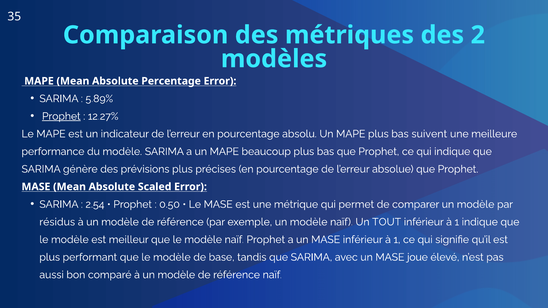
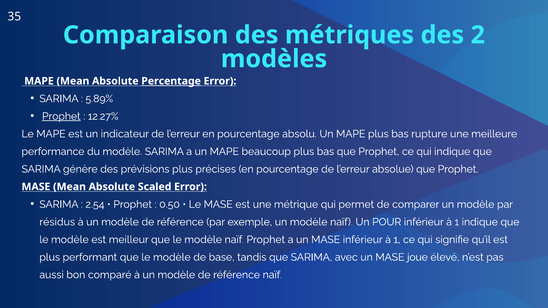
Percentage underline: none -> present
suivent: suivent -> rupture
TOUT: TOUT -> POUR
